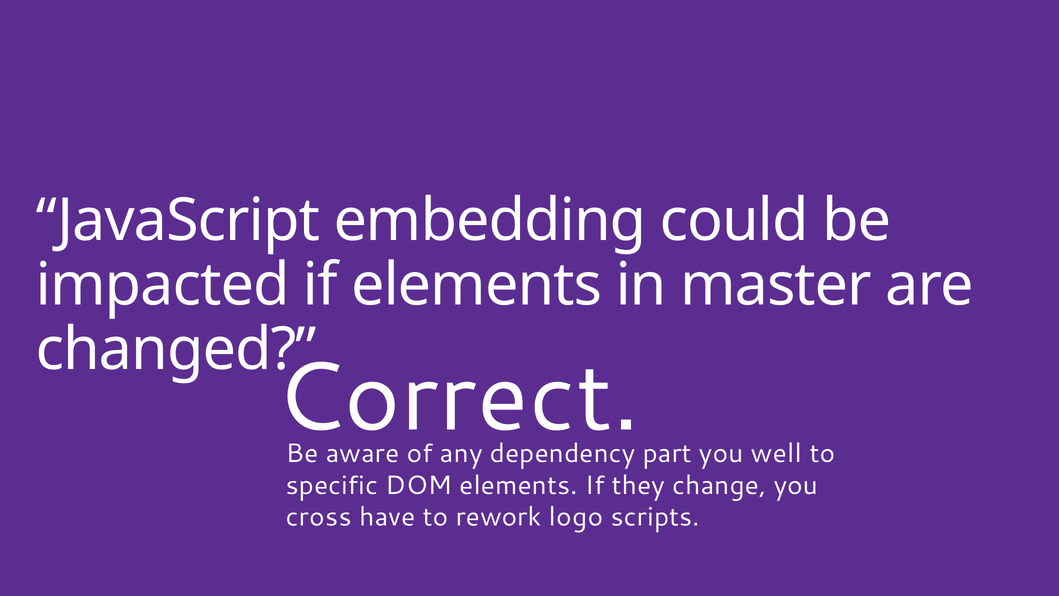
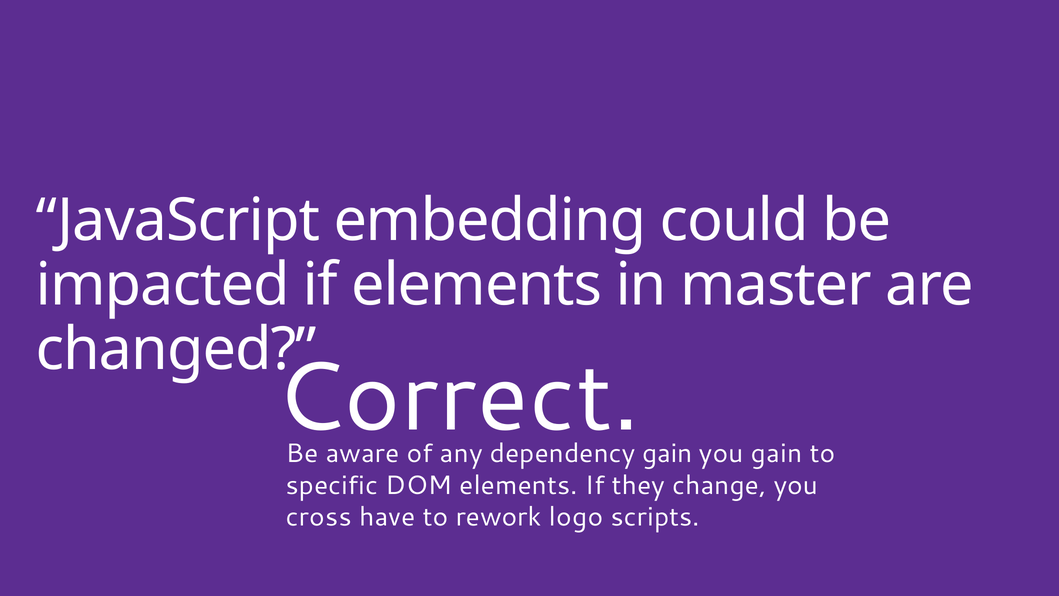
part at (667, 453): part -> gain
you well: well -> gain
